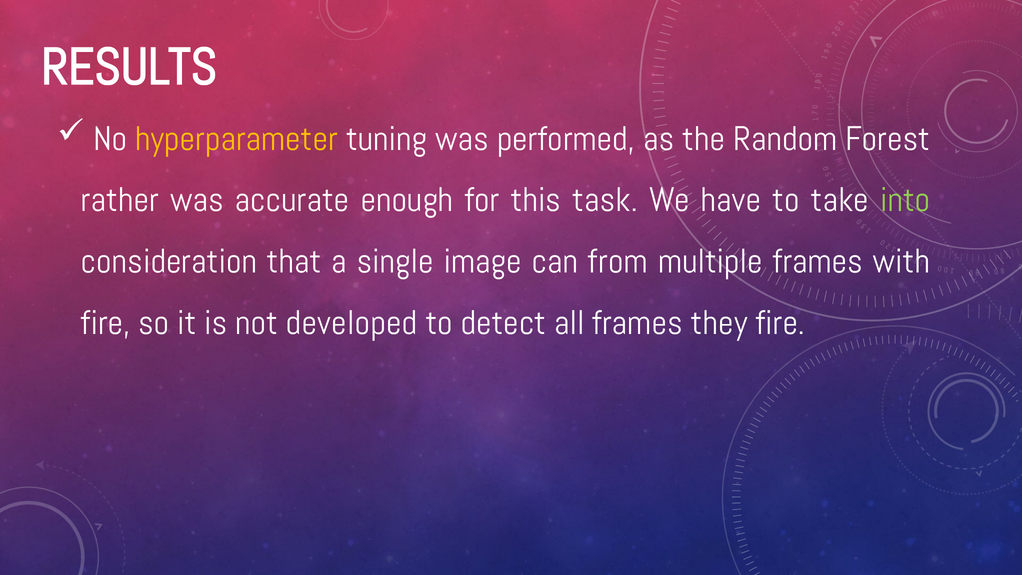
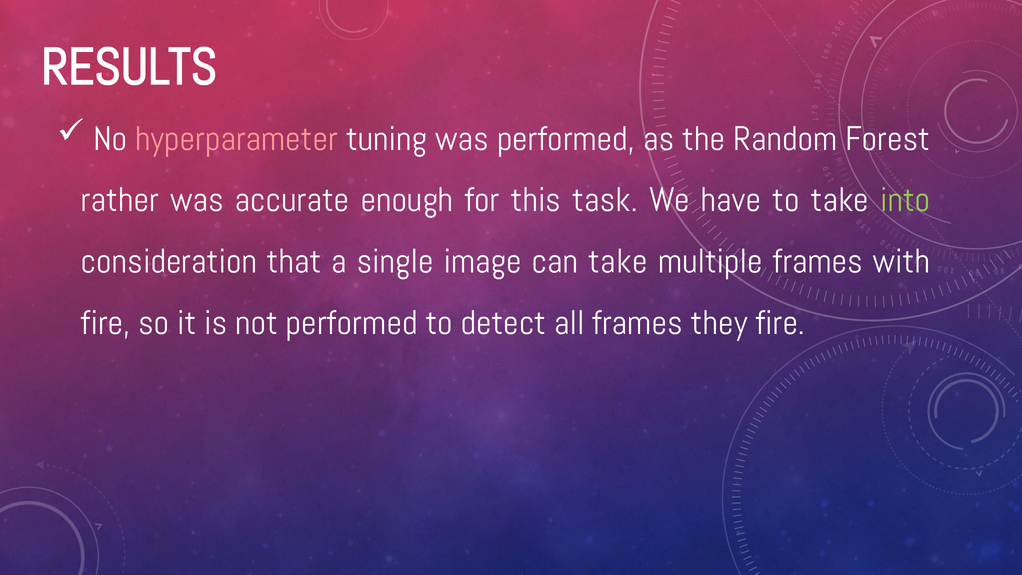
hyperparameter colour: yellow -> pink
can from: from -> take
not developed: developed -> performed
